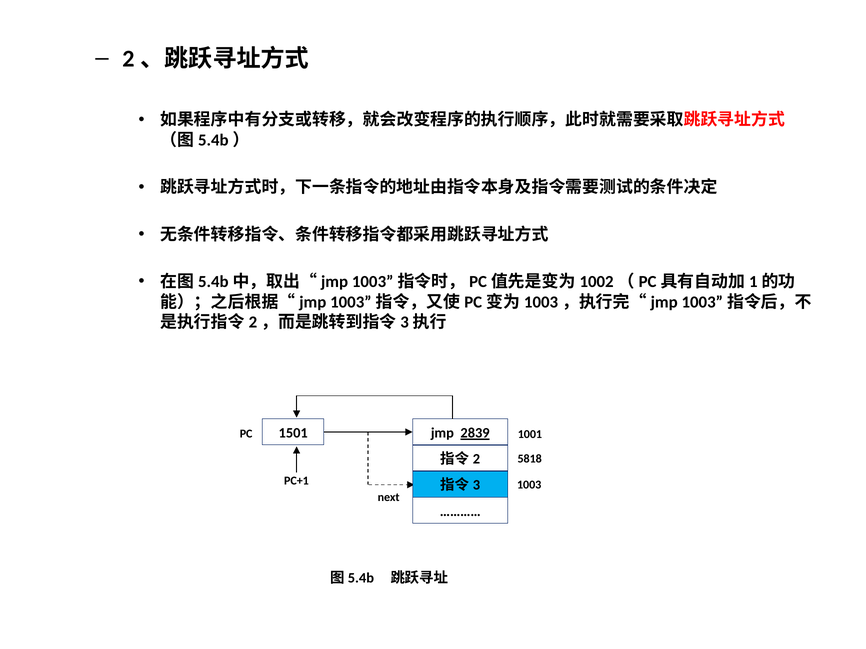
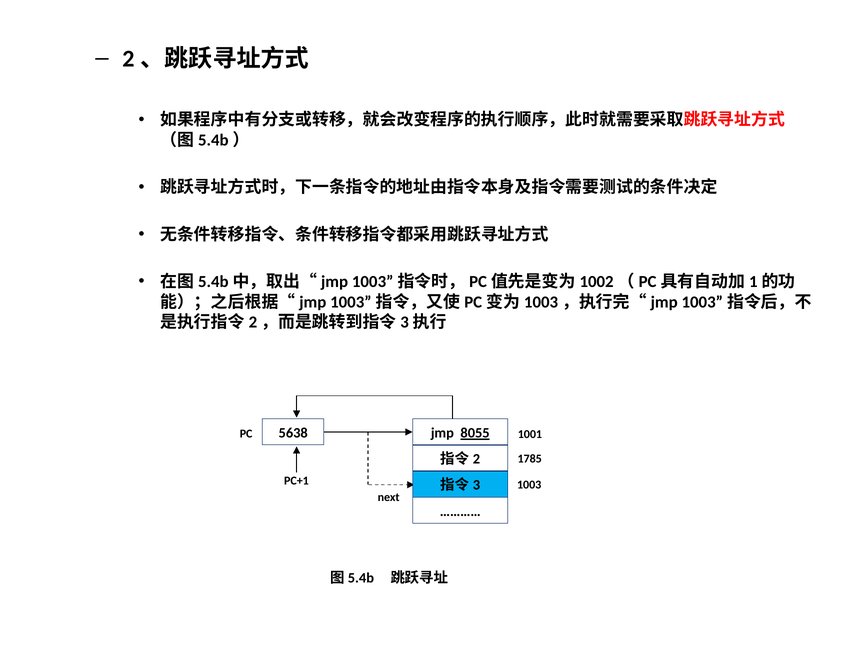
1501: 1501 -> 5638
2839: 2839 -> 8055
5818: 5818 -> 1785
